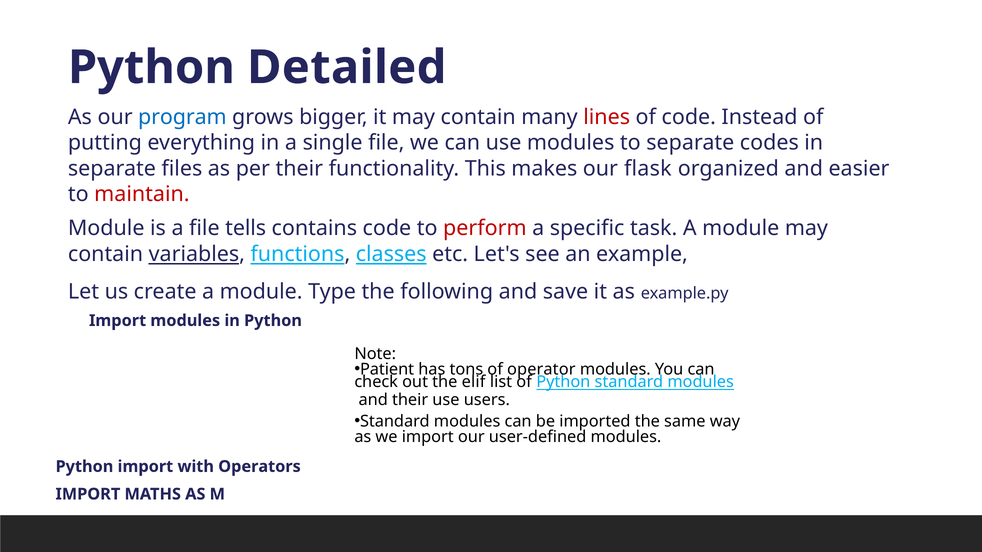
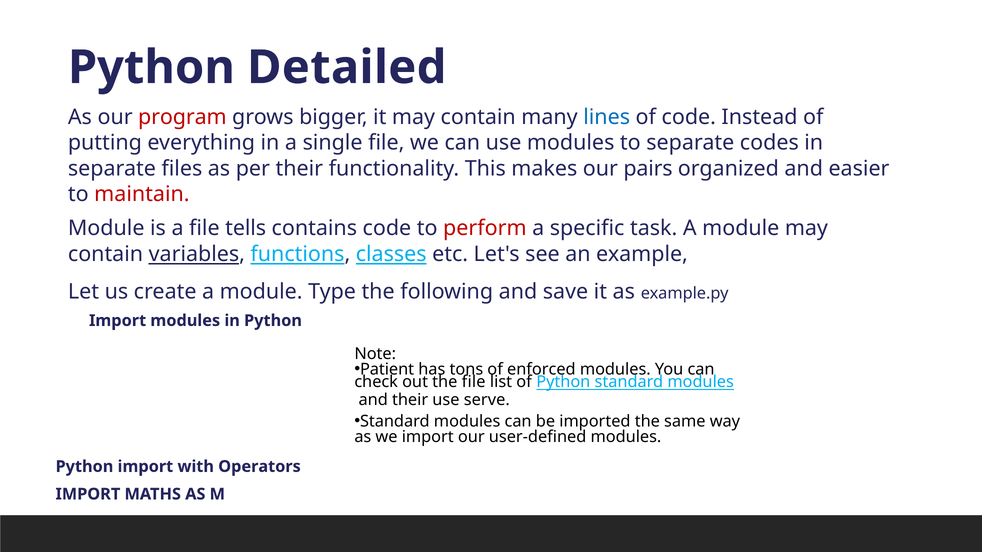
program colour: blue -> red
lines colour: red -> blue
flask: flask -> pairs
operator: operator -> enforced
the elif: elif -> file
users: users -> serve
